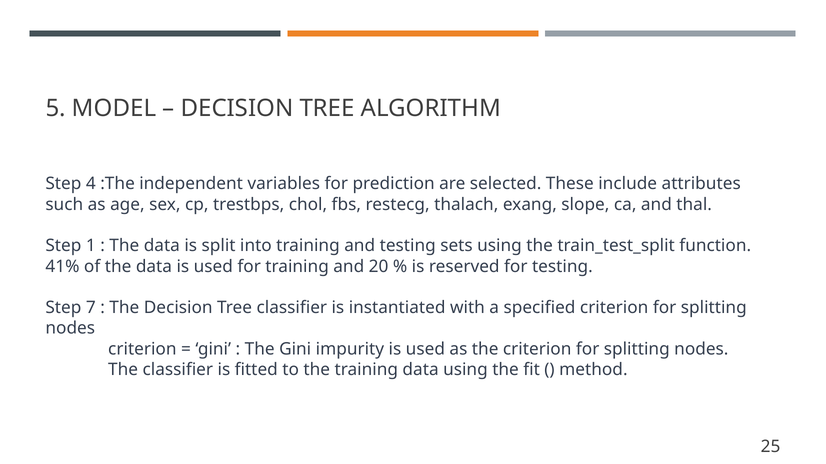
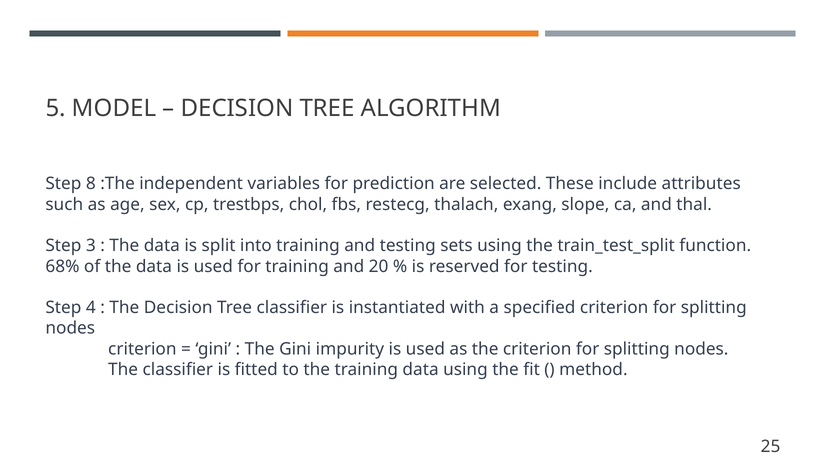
4: 4 -> 8
1: 1 -> 3
41%: 41% -> 68%
7: 7 -> 4
